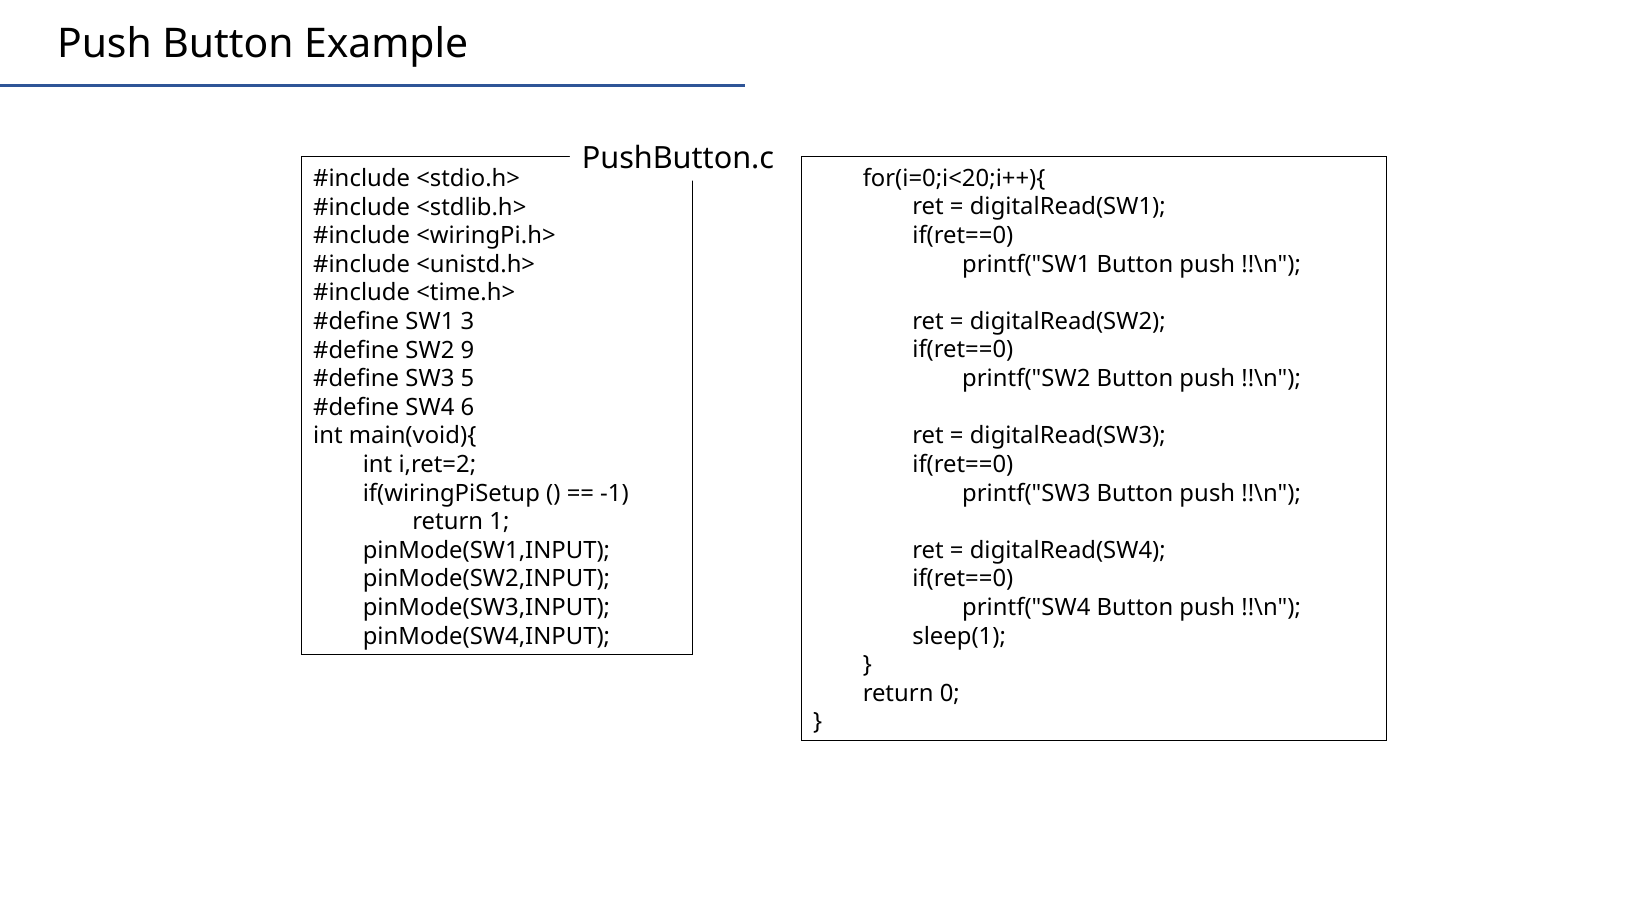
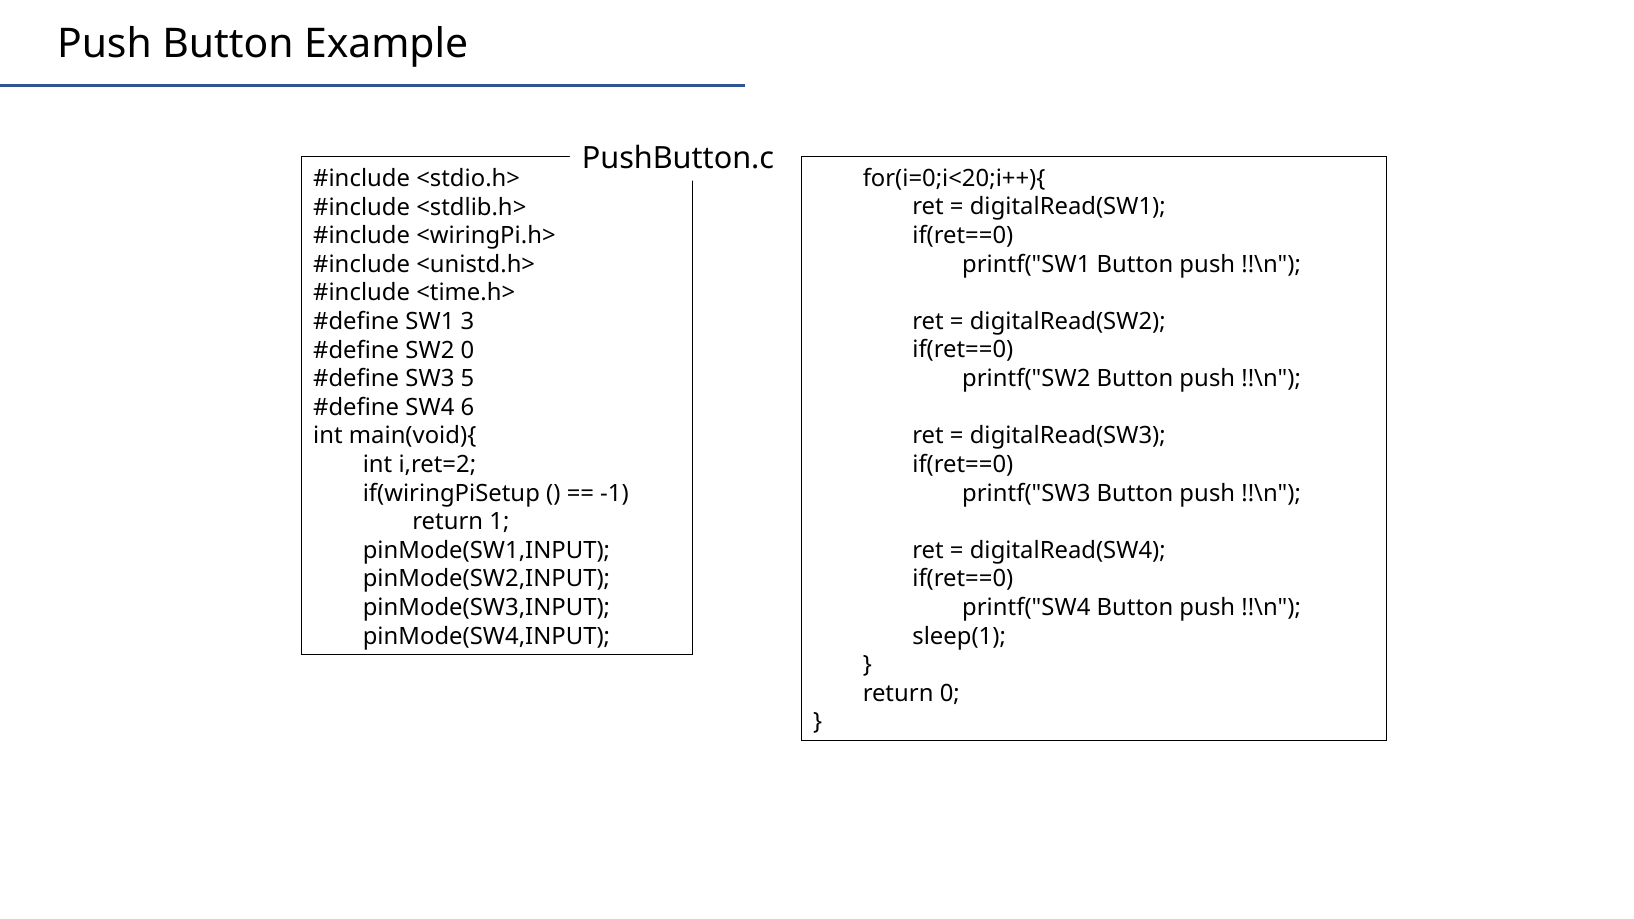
SW2 9: 9 -> 0
